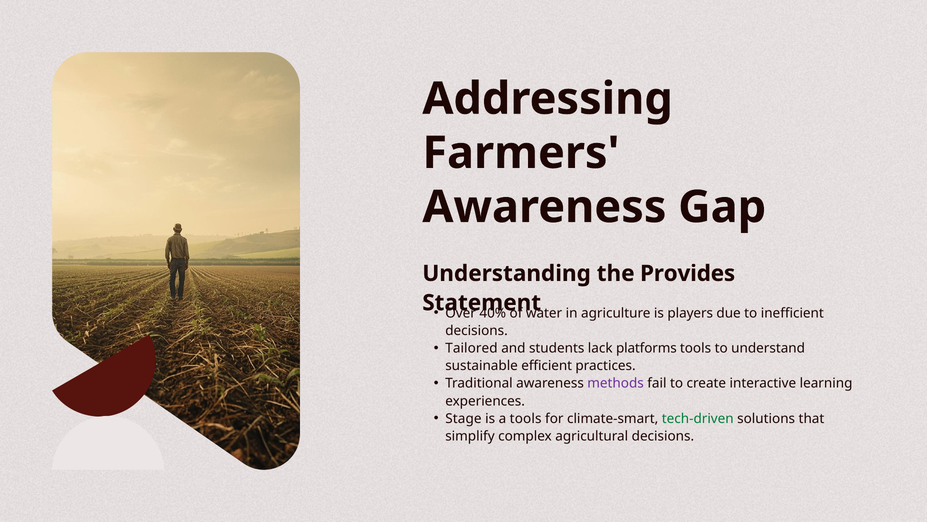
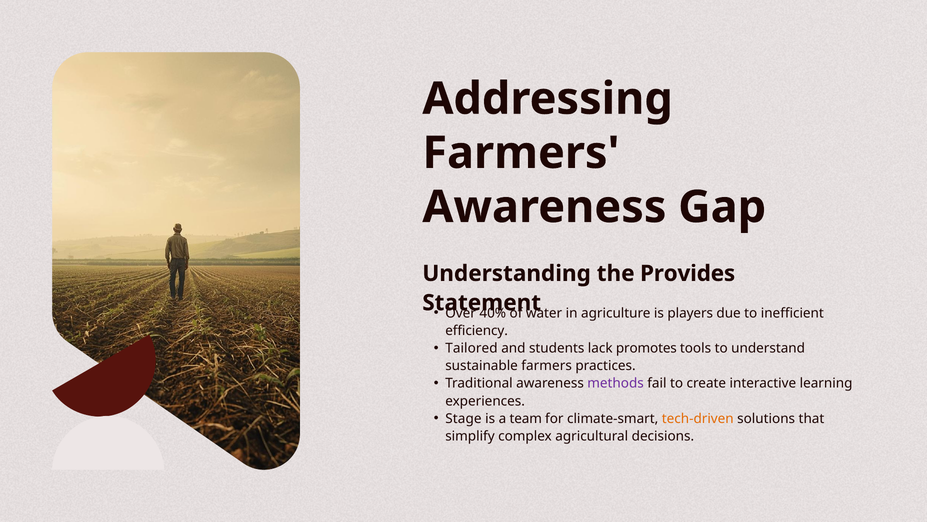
decisions at (477, 330): decisions -> efficiency
platforms: platforms -> promotes
sustainable efficient: efficient -> farmers
a tools: tools -> team
tech-driven colour: green -> orange
